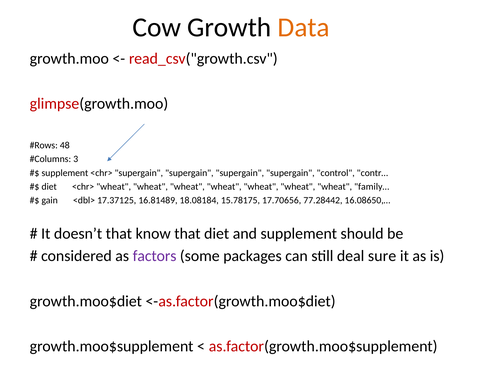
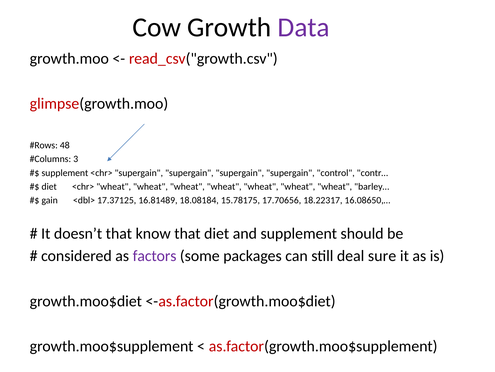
Data colour: orange -> purple
family…: family… -> barley…
77.28442: 77.28442 -> 18.22317
